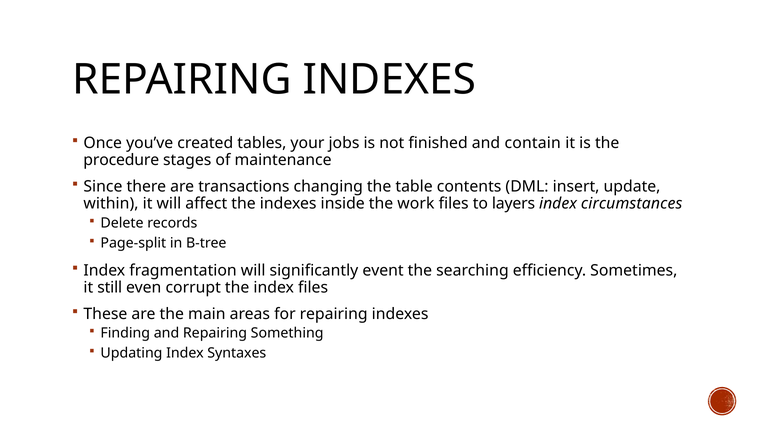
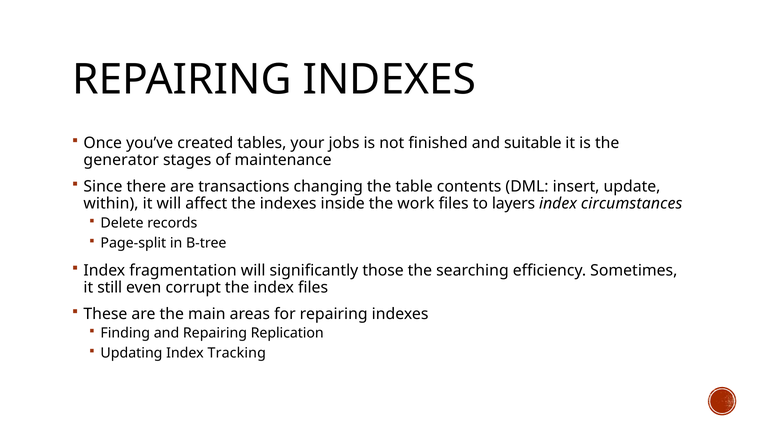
contain: contain -> suitable
procedure: procedure -> generator
event: event -> those
Something: Something -> Replication
Syntaxes: Syntaxes -> Tracking
